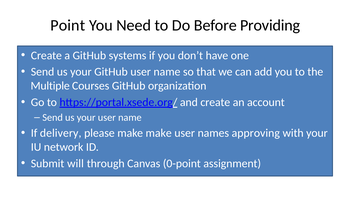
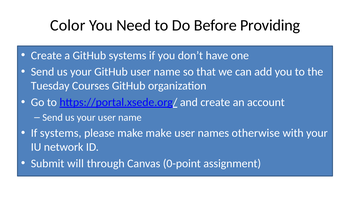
Point: Point -> Color
Multiple: Multiple -> Tuesday
If delivery: delivery -> systems
approving: approving -> otherwise
